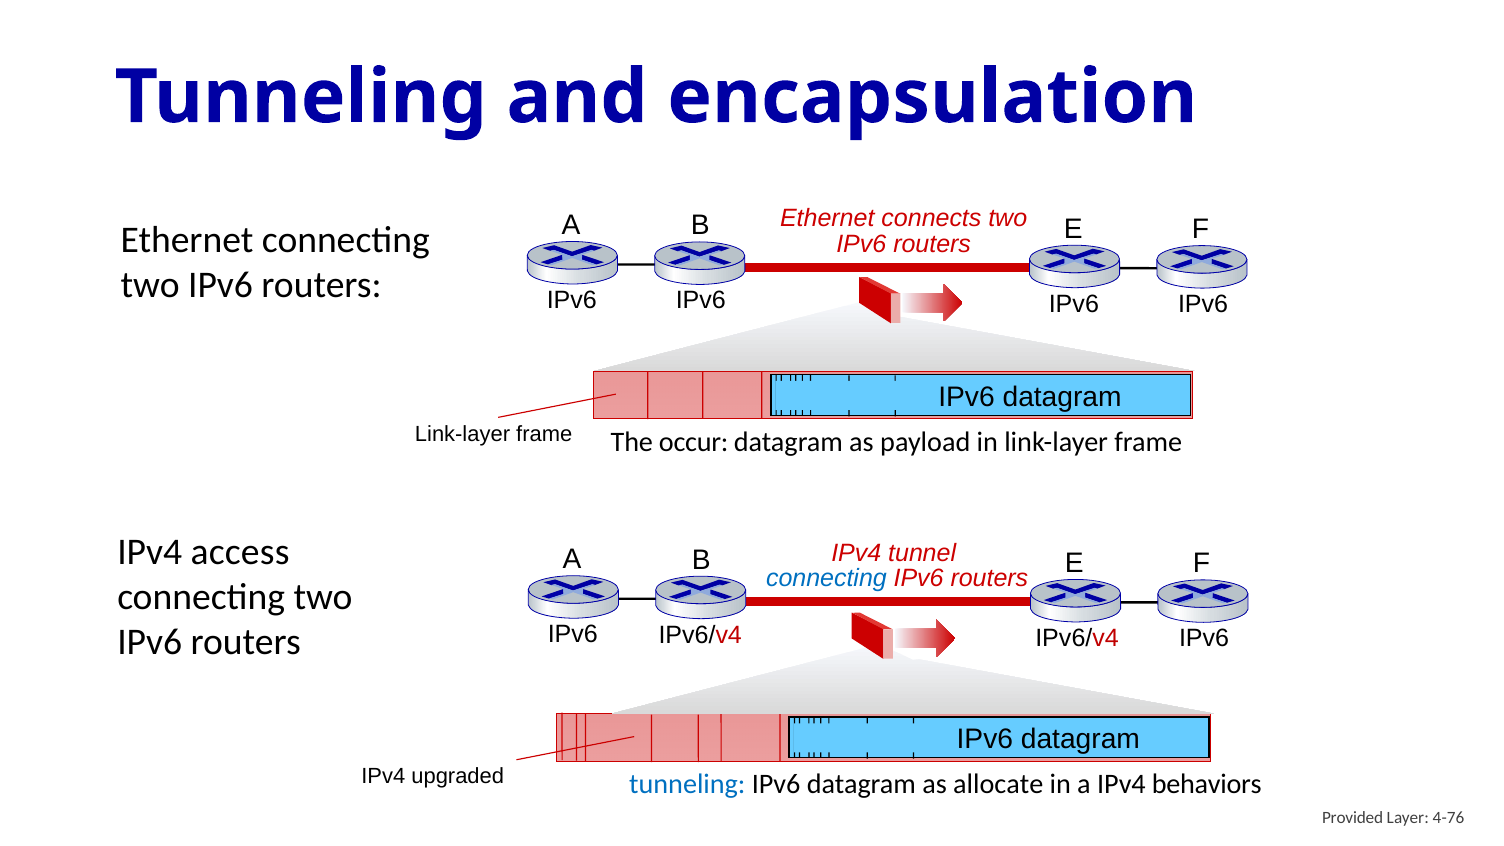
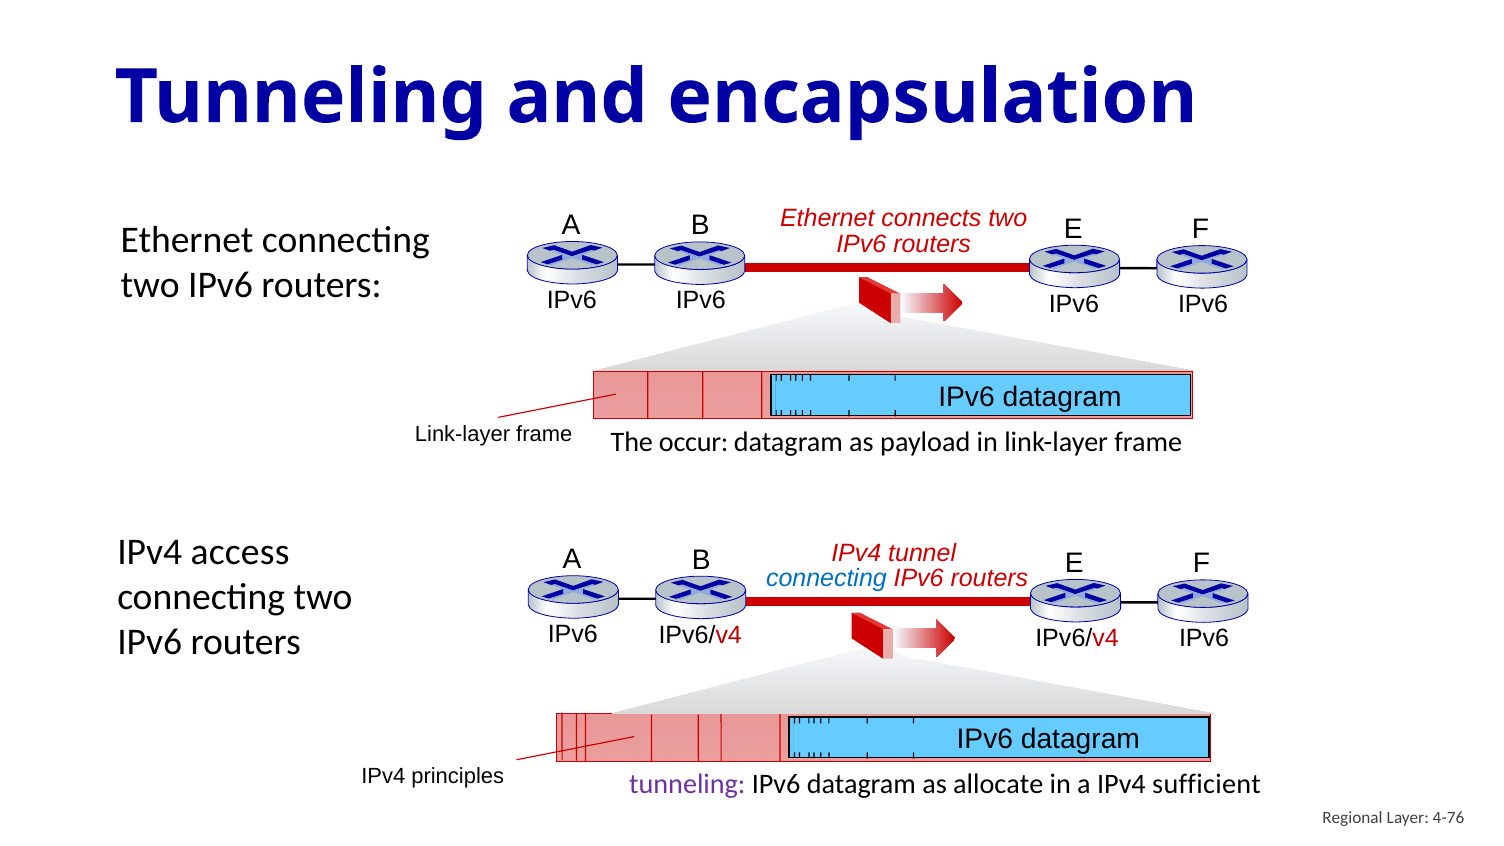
upgraded: upgraded -> principles
tunneling at (687, 784) colour: blue -> purple
behaviors: behaviors -> sufficient
Provided: Provided -> Regional
